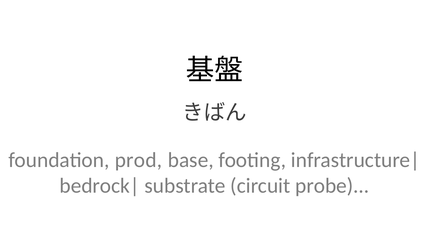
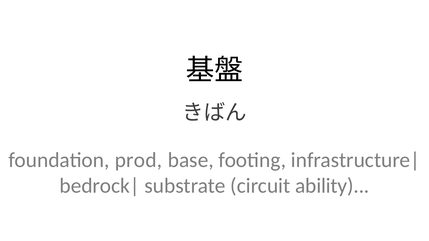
probe: probe -> ability
